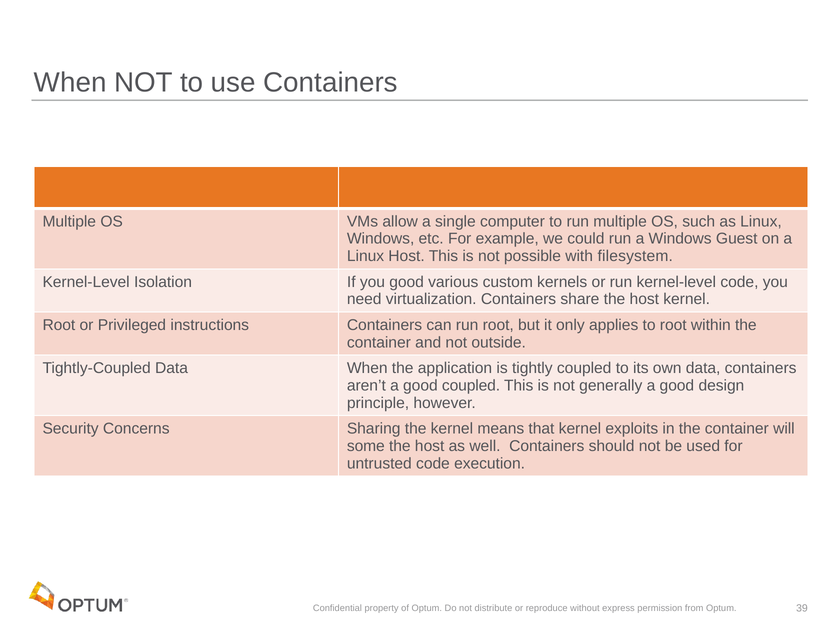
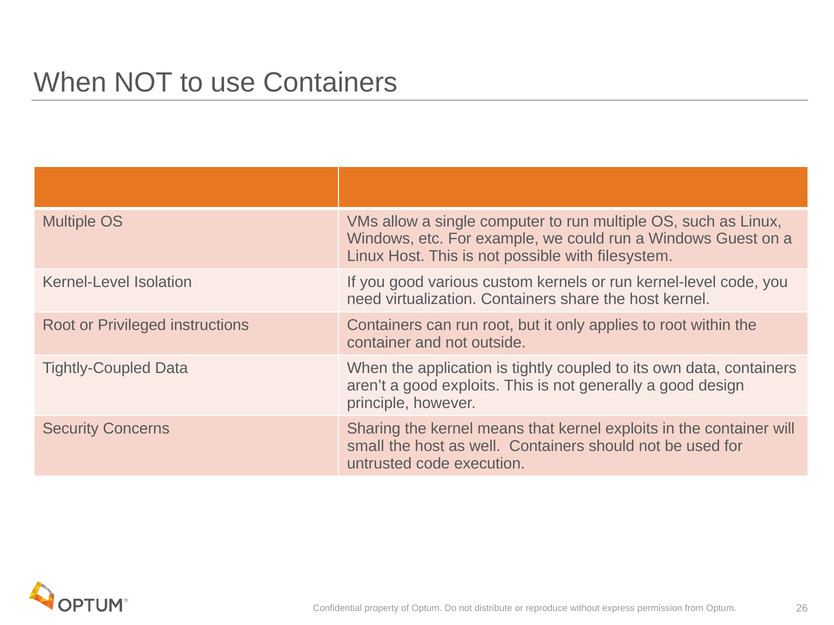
good coupled: coupled -> exploits
some: some -> small
39: 39 -> 26
